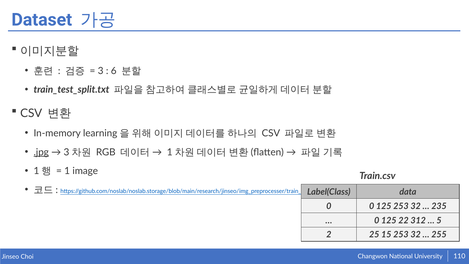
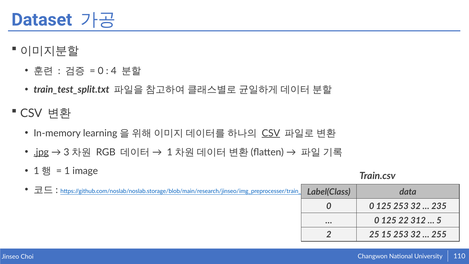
3 at (101, 71): 3 -> 0
6: 6 -> 4
CSV at (271, 133) underline: none -> present
